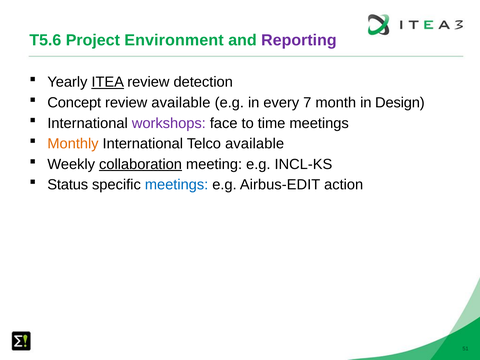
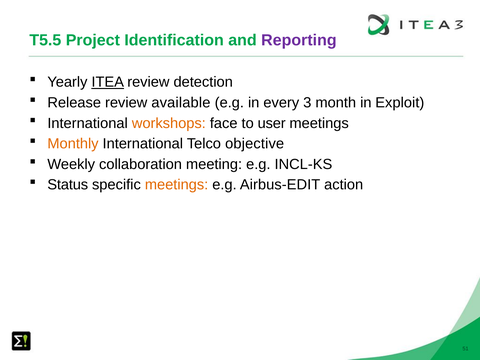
T5.6: T5.6 -> T5.5
Environment: Environment -> Identification
Concept: Concept -> Release
7: 7 -> 3
Design: Design -> Exploit
workshops colour: purple -> orange
time: time -> user
Telco available: available -> objective
collaboration underline: present -> none
meetings at (177, 185) colour: blue -> orange
